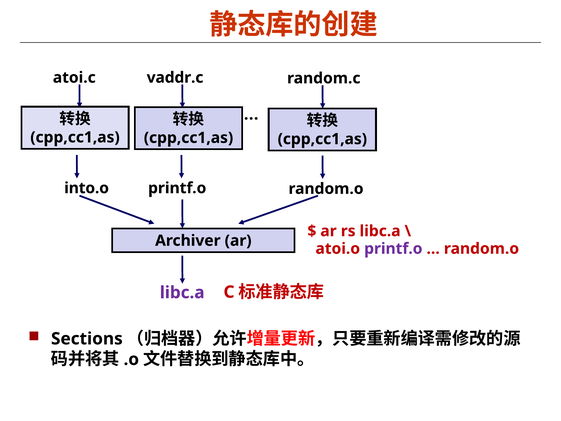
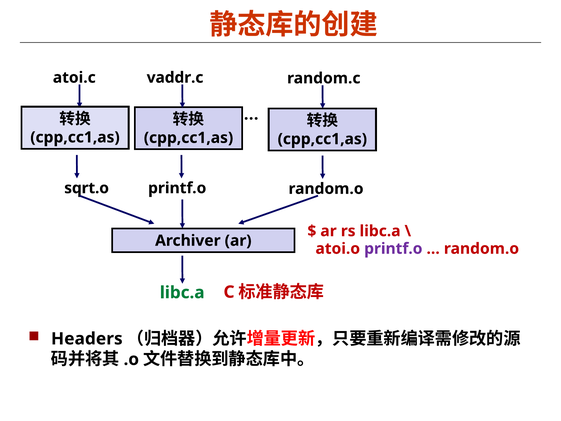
into.o: into.o -> sqrt.o
libc.a at (182, 292) colour: purple -> green
Sections: Sections -> Headers
